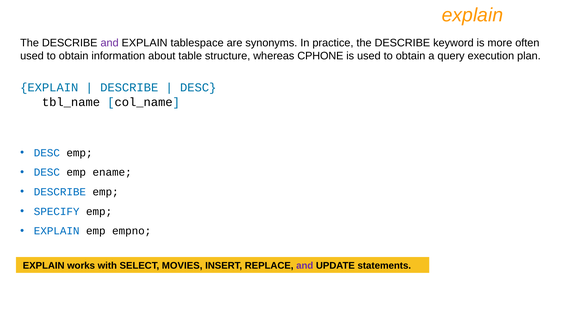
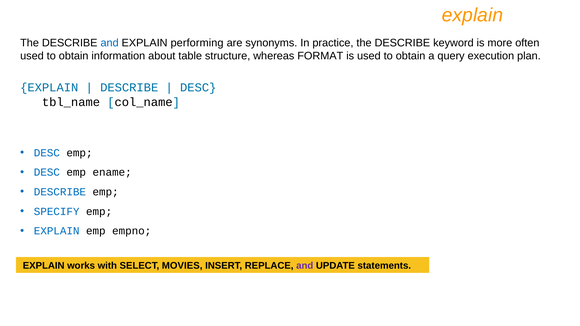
and at (110, 43) colour: purple -> blue
tablespace: tablespace -> performing
CPHONE: CPHONE -> FORMAT
